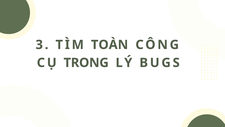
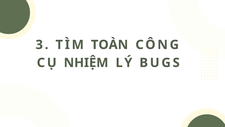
TRONG: TRONG -> NHIỆM
